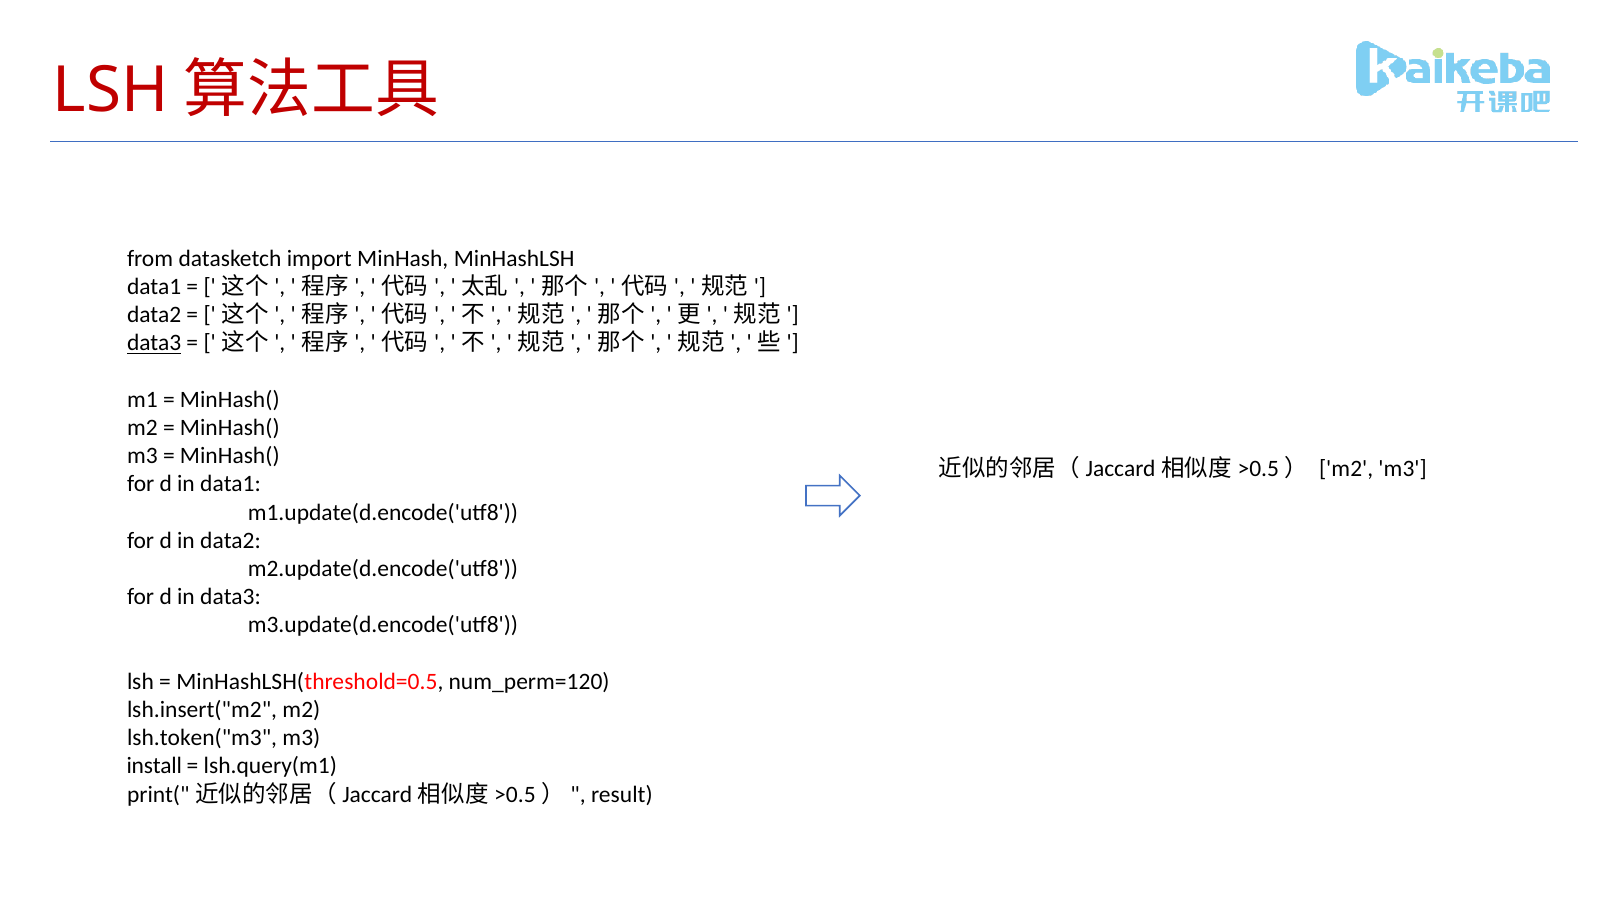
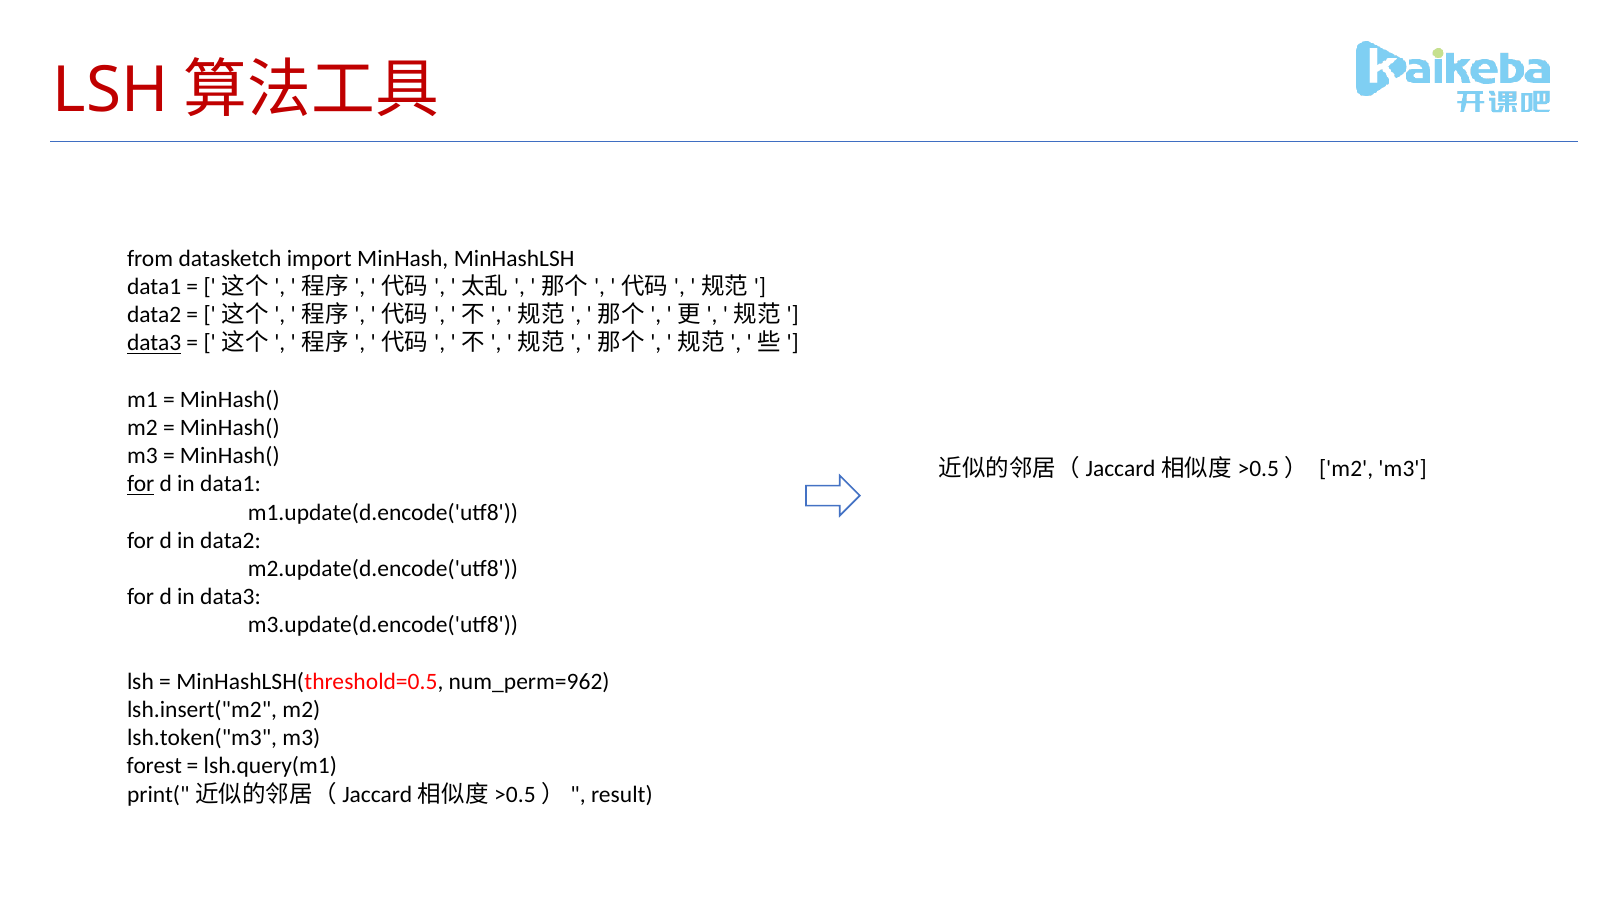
for at (141, 484) underline: none -> present
num_perm=120: num_perm=120 -> num_perm=962
install: install -> forest
